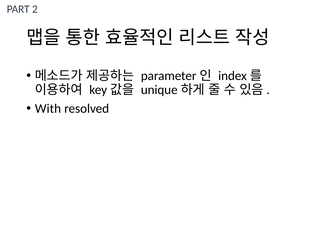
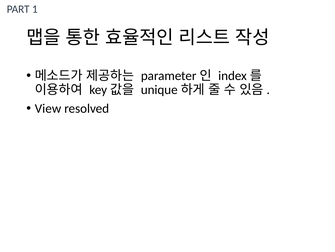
2: 2 -> 1
With: With -> View
